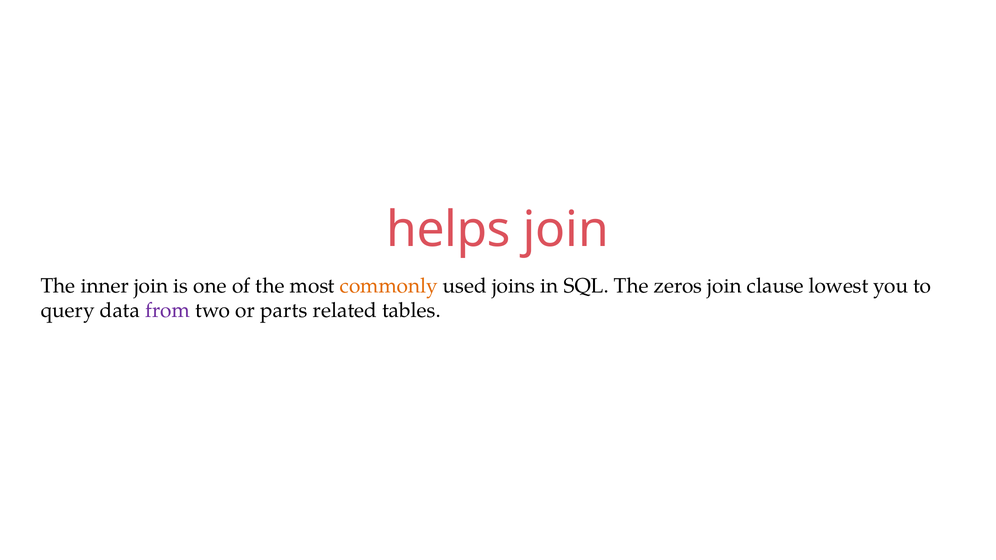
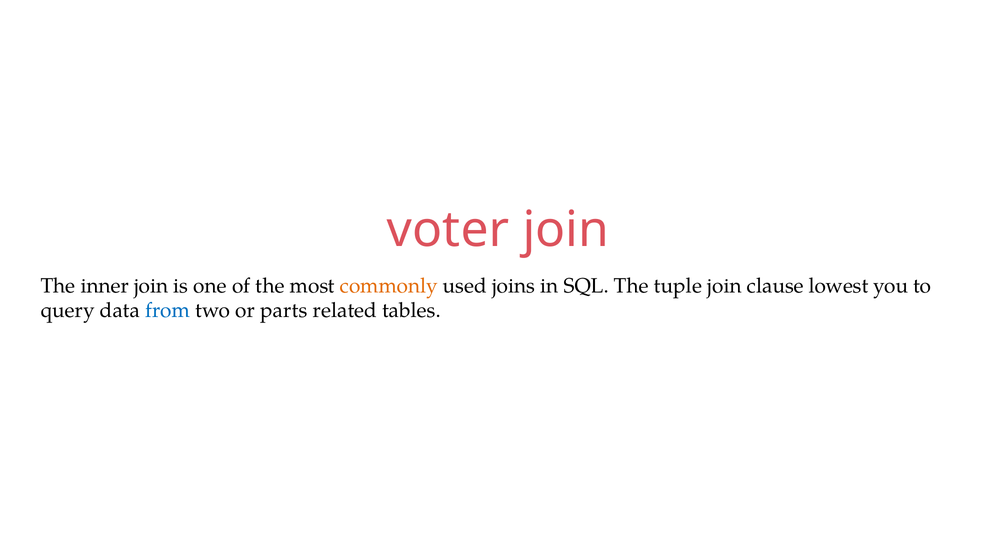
helps: helps -> voter
zeros: zeros -> tuple
from colour: purple -> blue
